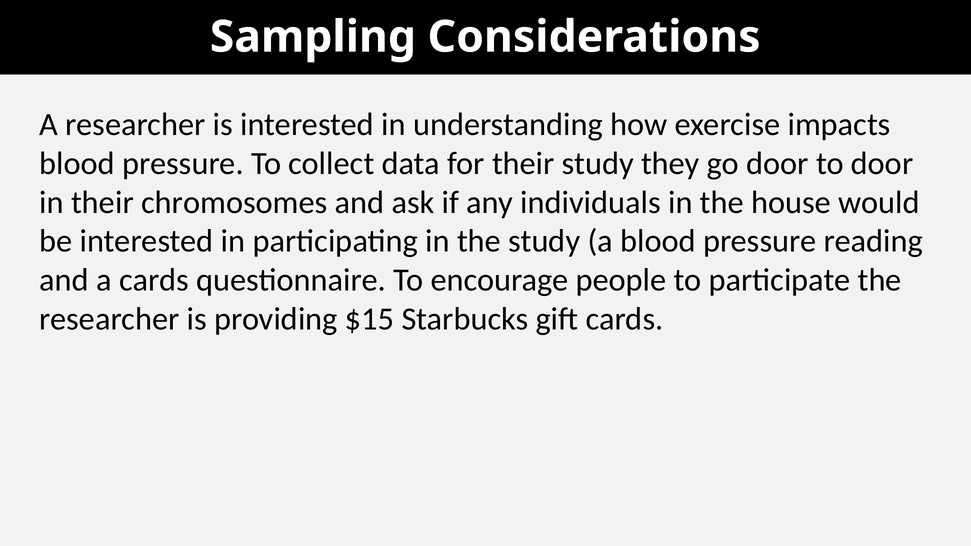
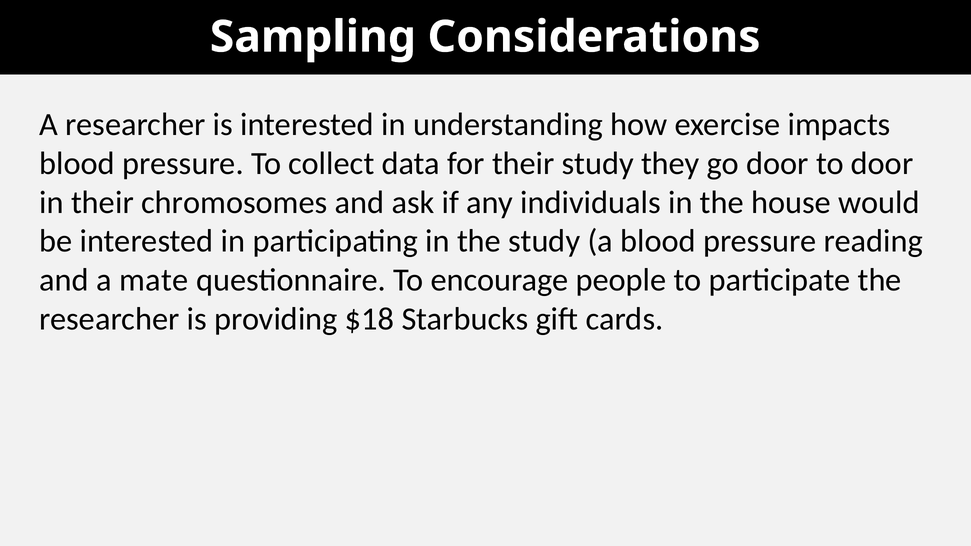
a cards: cards -> mate
$15: $15 -> $18
